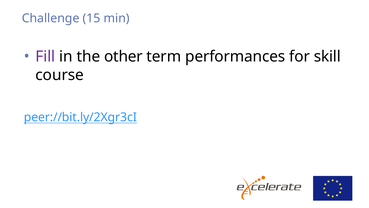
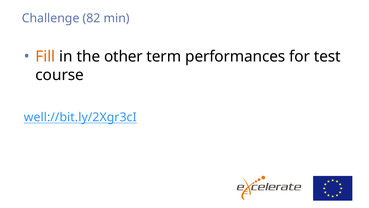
15: 15 -> 82
Fill colour: purple -> orange
skill: skill -> test
peer://bit.ly/2Xgr3cI: peer://bit.ly/2Xgr3cI -> well://bit.ly/2Xgr3cI
